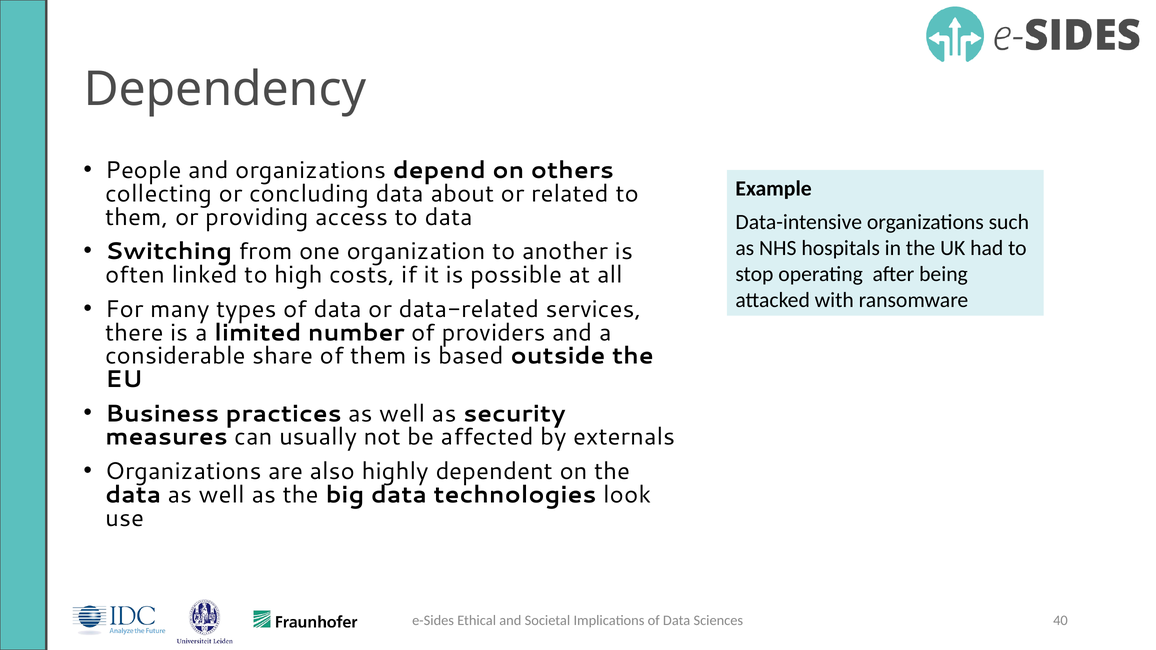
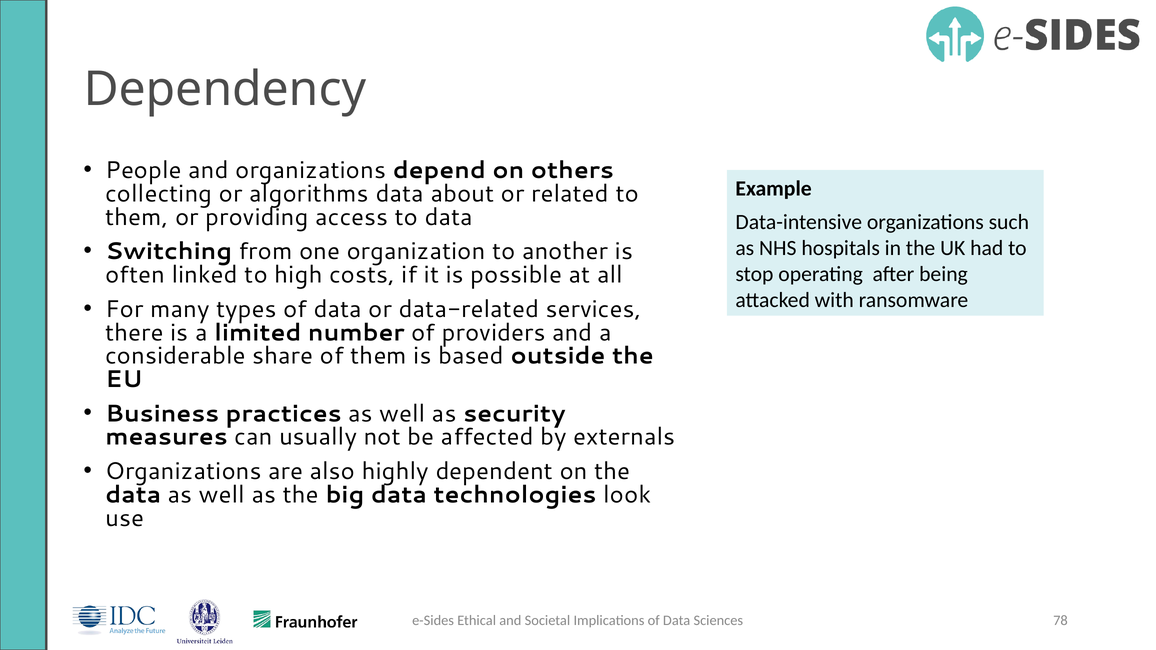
concluding: concluding -> algorithms
40: 40 -> 78
